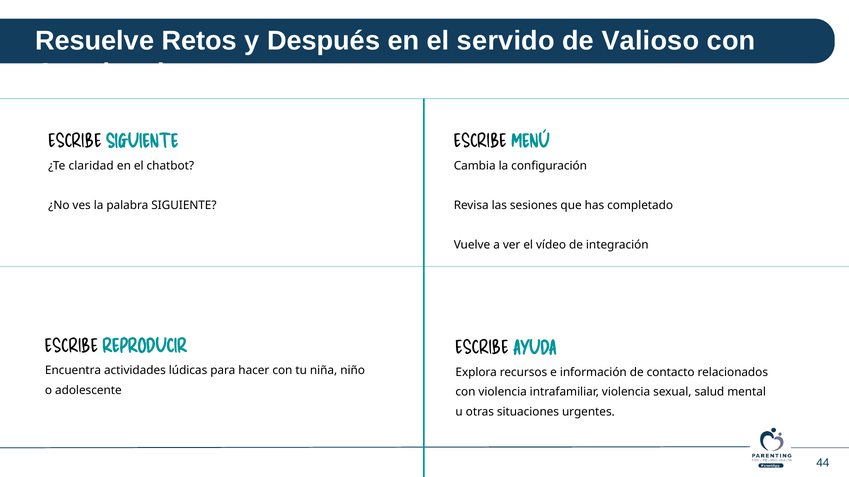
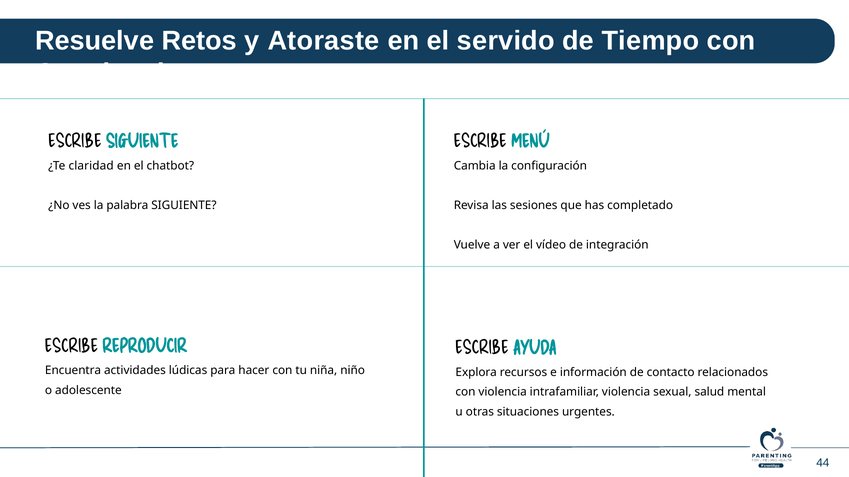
Después: Después -> Atoraste
Valioso: Valioso -> Tiempo
